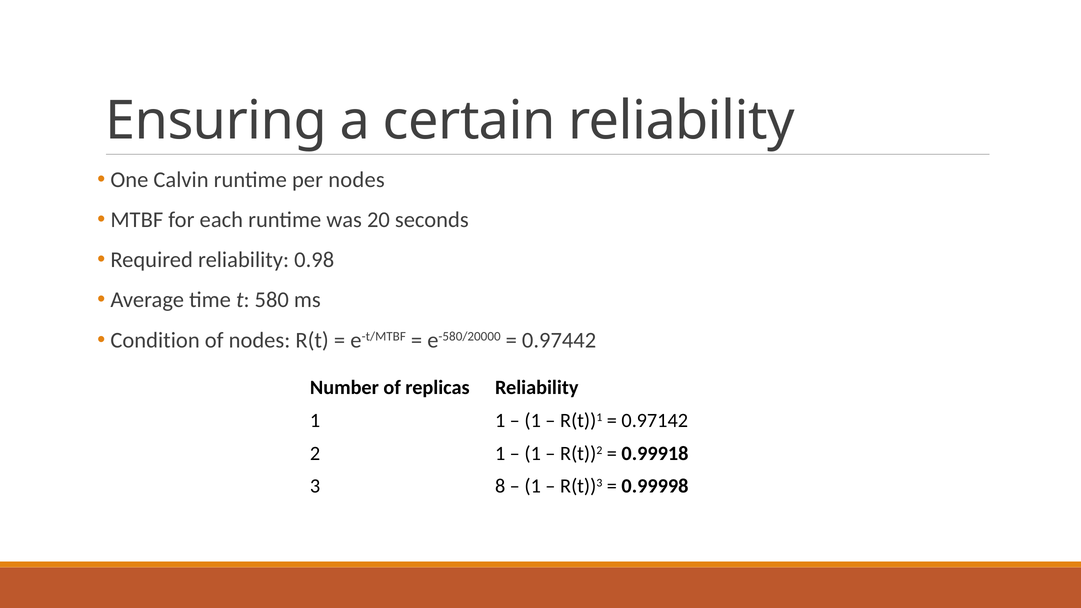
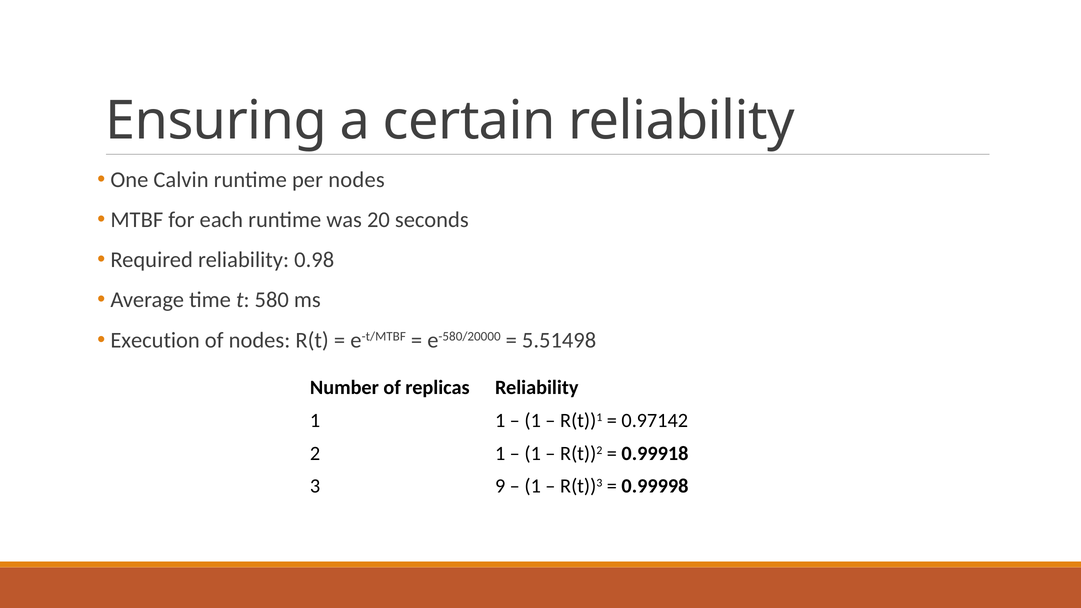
Condition: Condition -> Execution
0.97442: 0.97442 -> 5.51498
8: 8 -> 9
